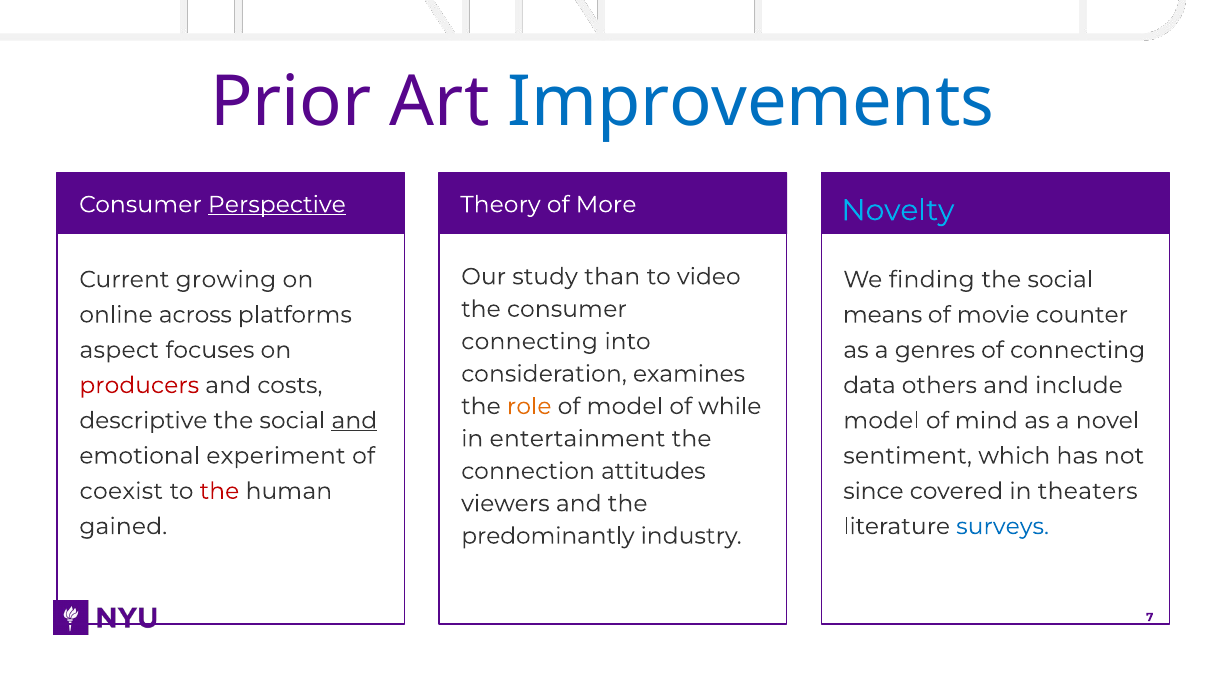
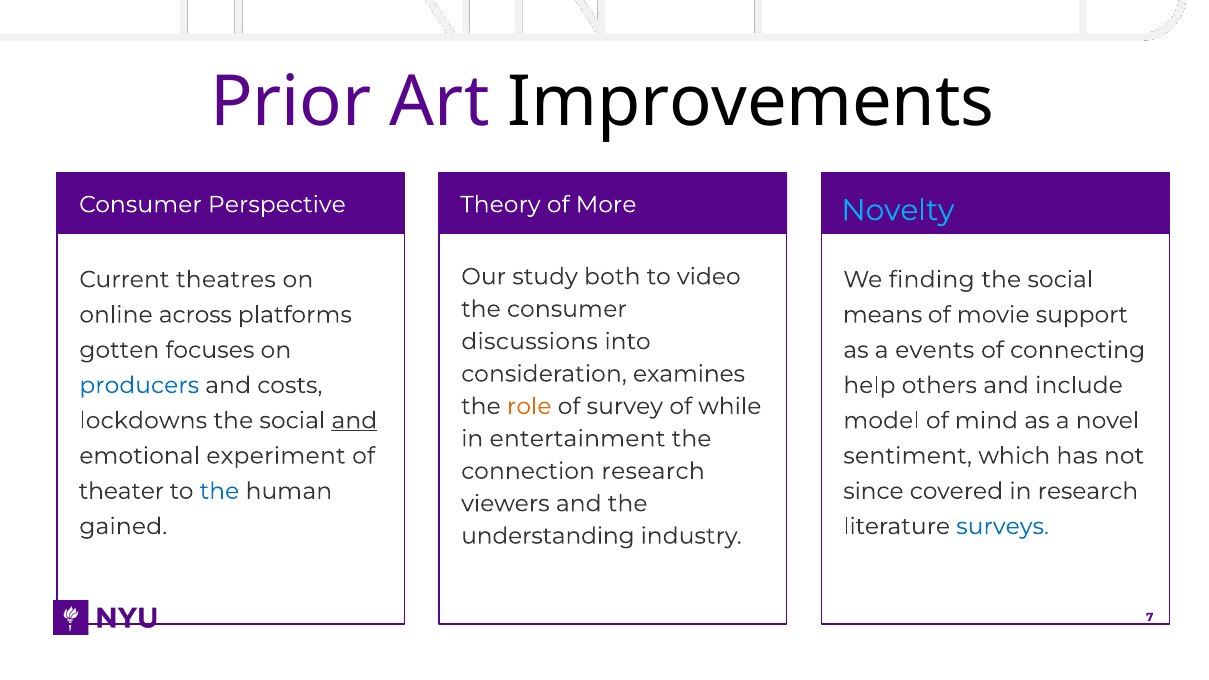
Improvements colour: blue -> black
Perspective underline: present -> none
than: than -> both
growing: growing -> theatres
counter: counter -> support
connecting at (530, 342): connecting -> discussions
aspect: aspect -> gotten
genres: genres -> events
producers colour: red -> blue
data: data -> help
of model: model -> survey
descriptive: descriptive -> lockdowns
connection attitudes: attitudes -> research
coexist: coexist -> theater
the at (219, 491) colour: red -> blue
in theaters: theaters -> research
predominantly: predominantly -> understanding
